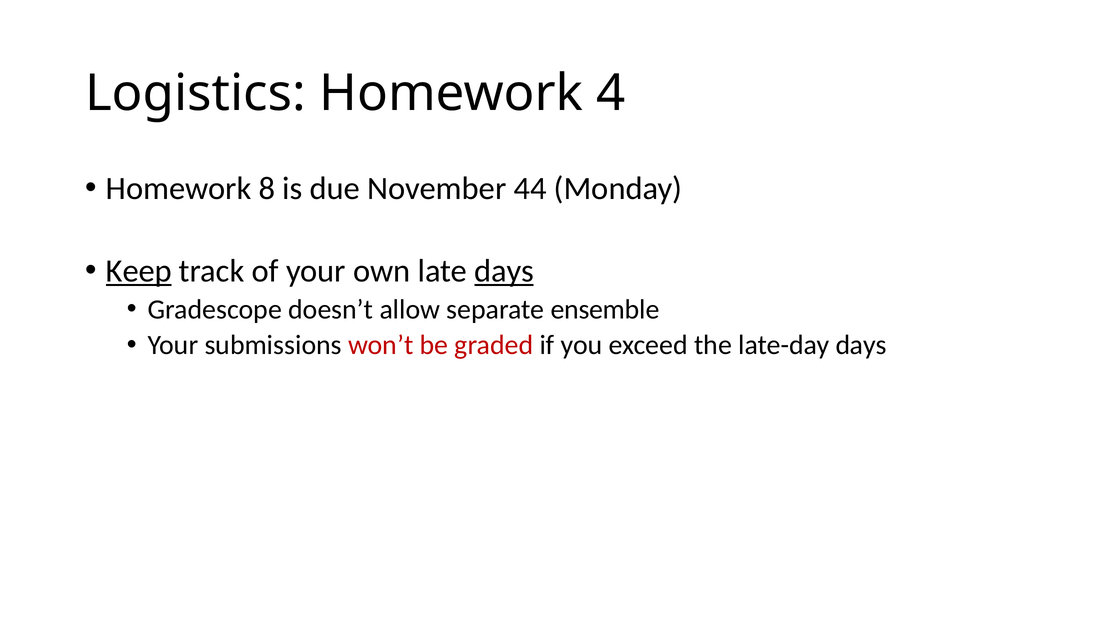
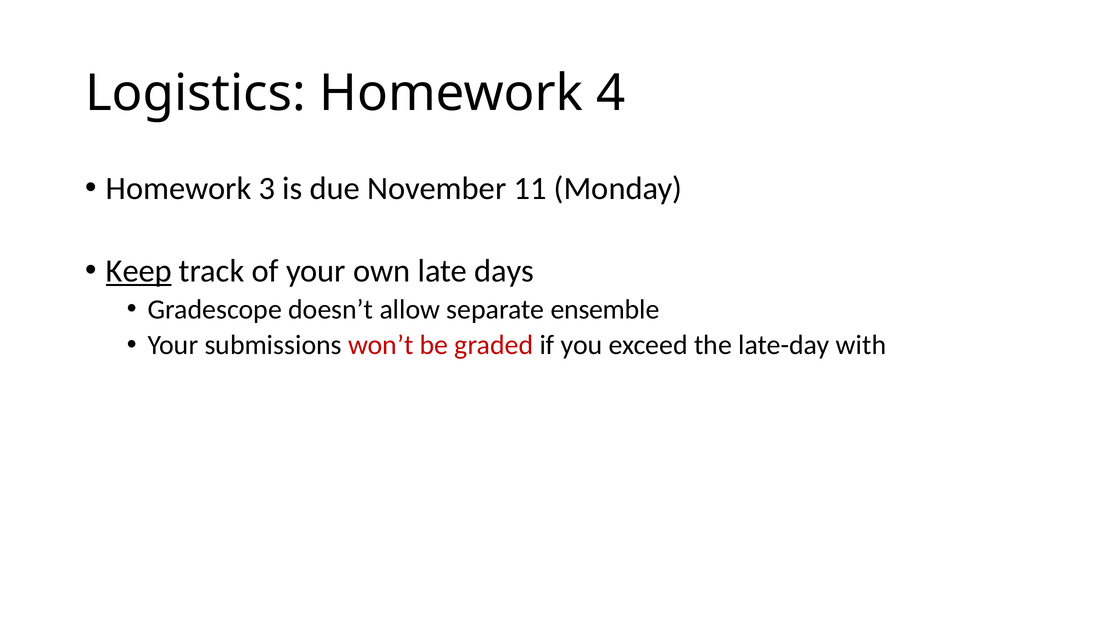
8: 8 -> 3
44: 44 -> 11
days at (504, 271) underline: present -> none
late-day days: days -> with
